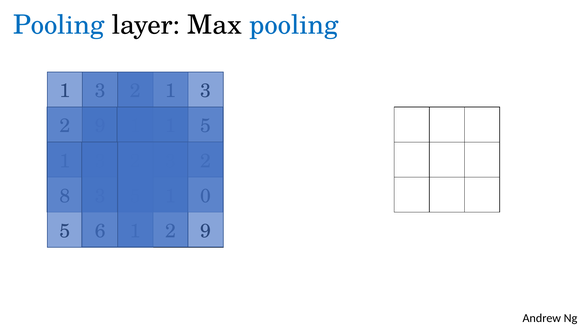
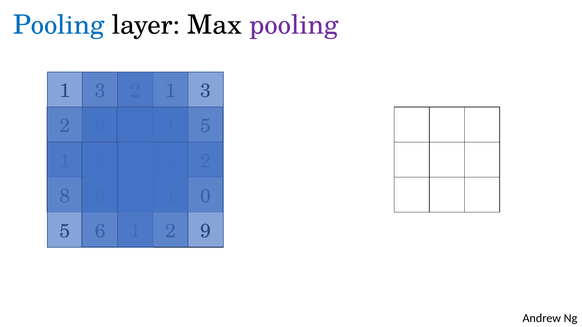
pooling at (294, 25) colour: blue -> purple
